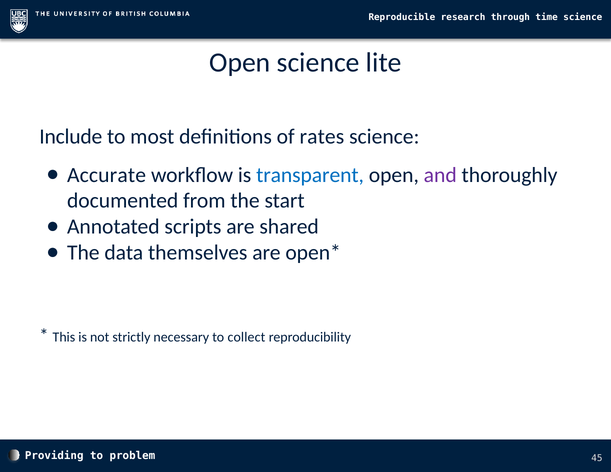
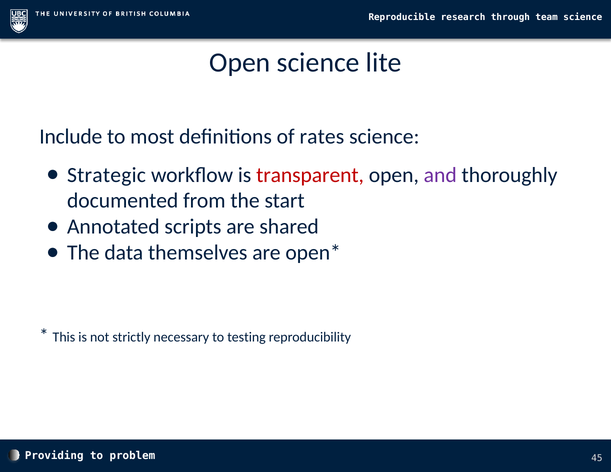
time: time -> team
Accurate: Accurate -> Strategic
transparent colour: blue -> red
collect: collect -> testing
